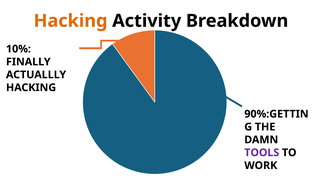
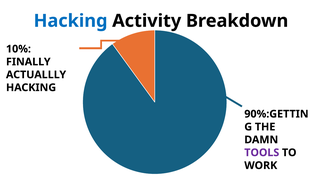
Hacking at (71, 21) colour: orange -> blue
